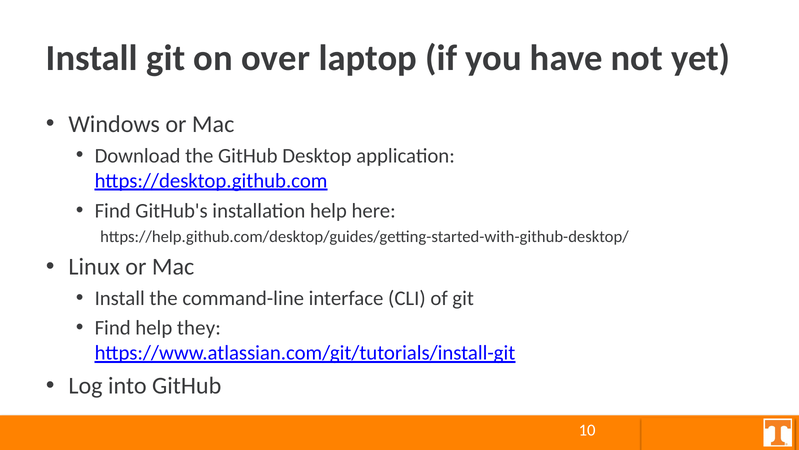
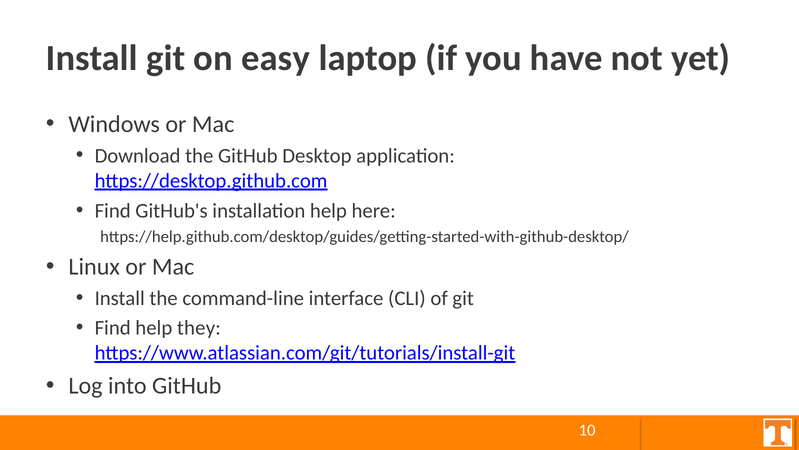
over: over -> easy
